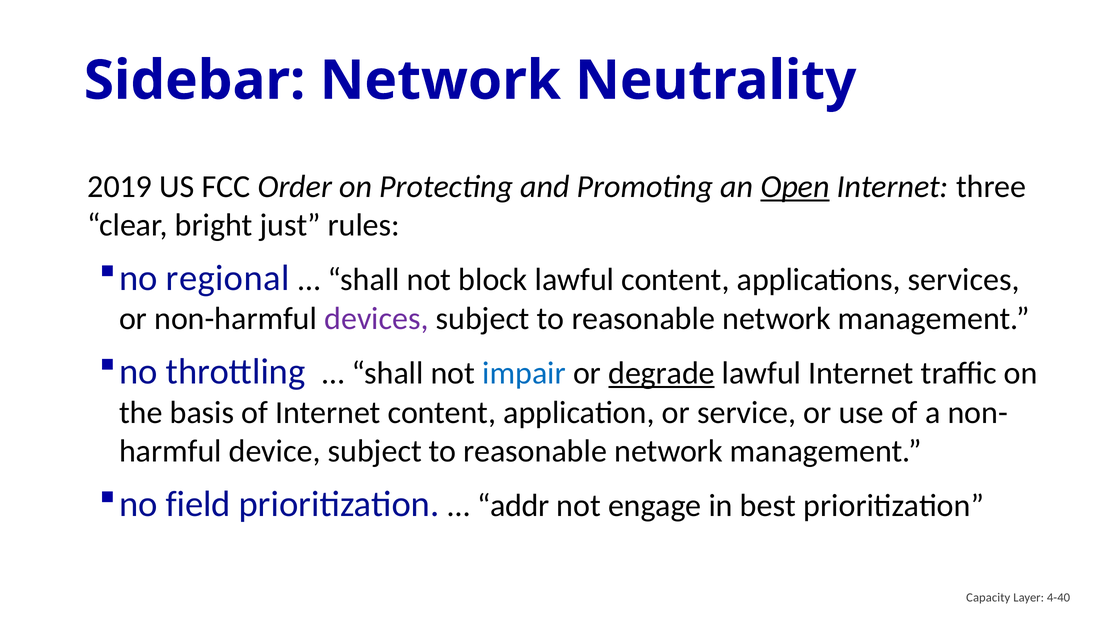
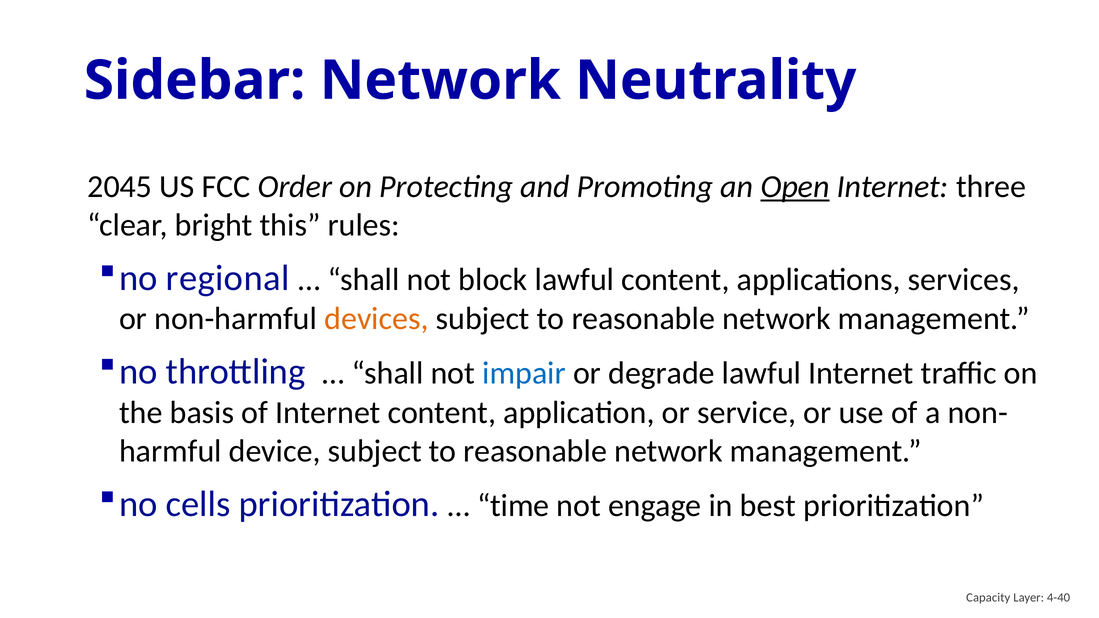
2019: 2019 -> 2045
just: just -> this
devices colour: purple -> orange
degrade underline: present -> none
field: field -> cells
addr: addr -> time
